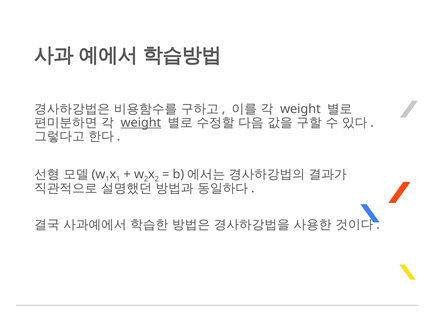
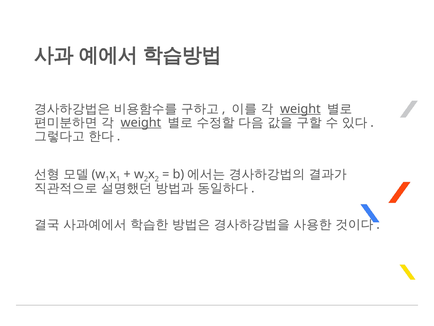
weight at (300, 109) underline: none -> present
